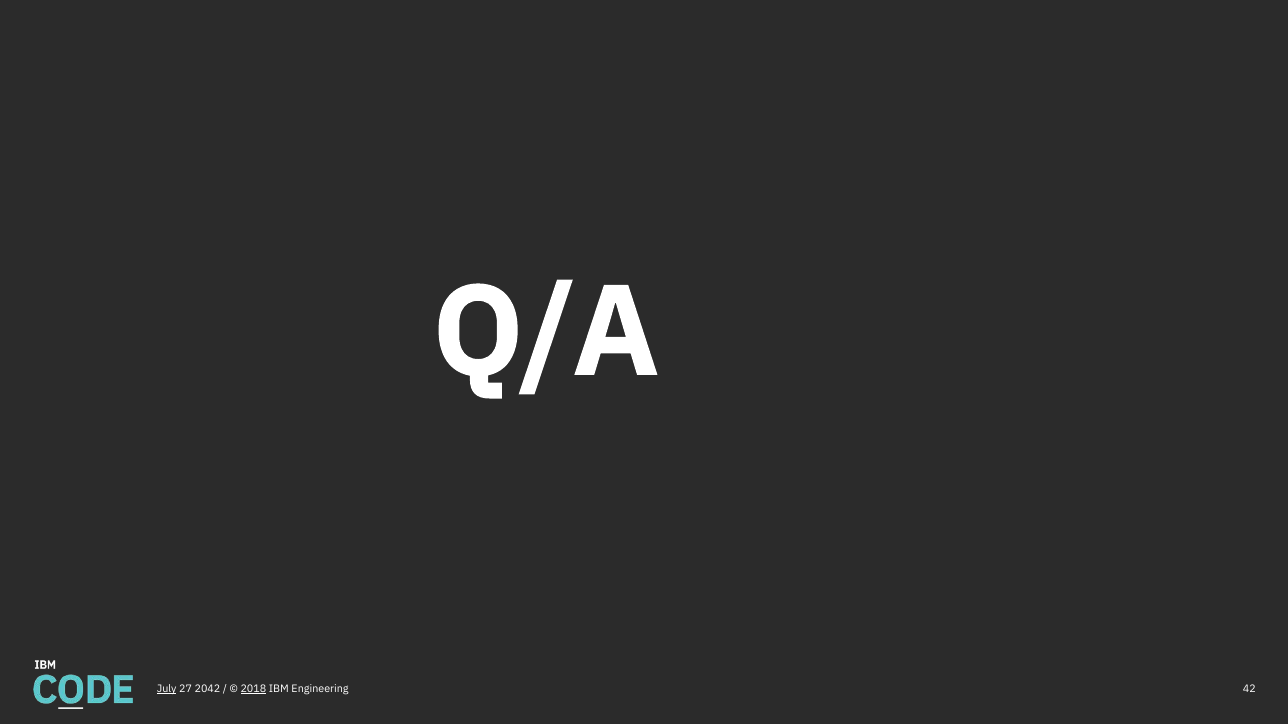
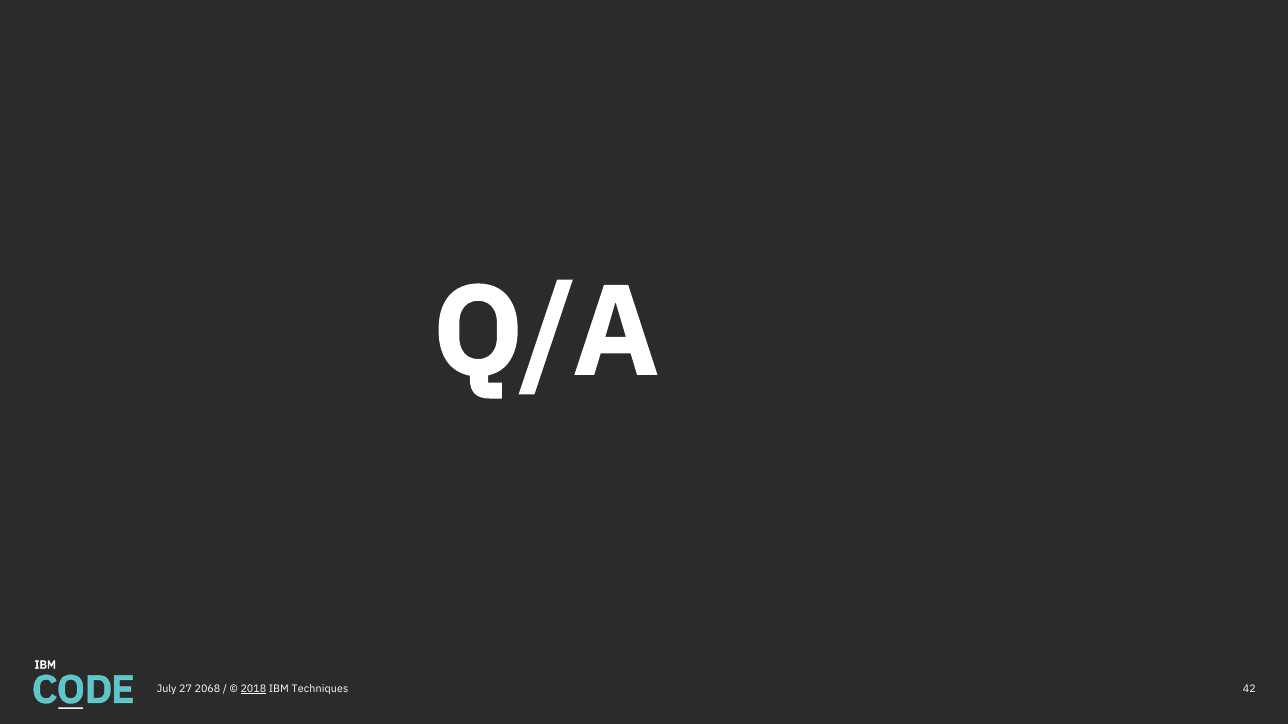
July underline: present -> none
2042: 2042 -> 2068
Engineering: Engineering -> Techniques
